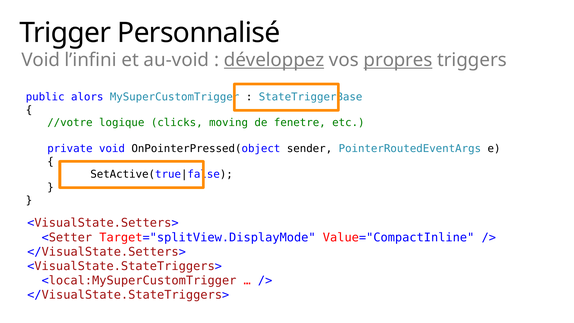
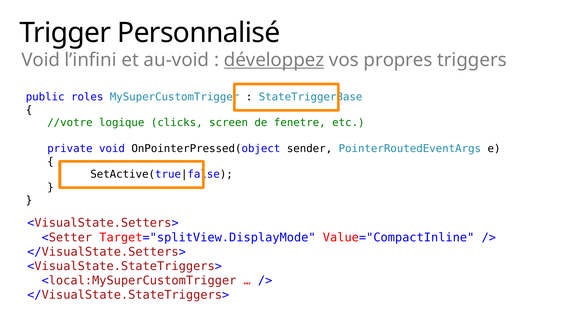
propres underline: present -> none
alors: alors -> roles
moving: moving -> screen
